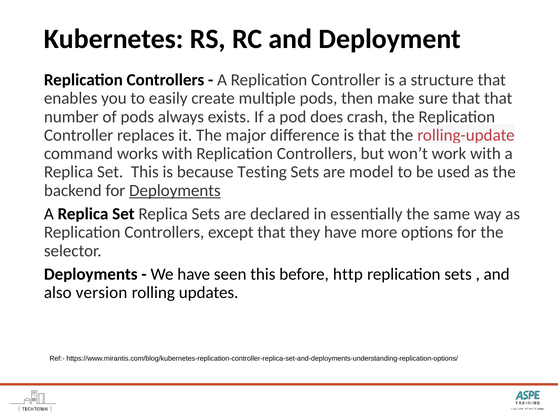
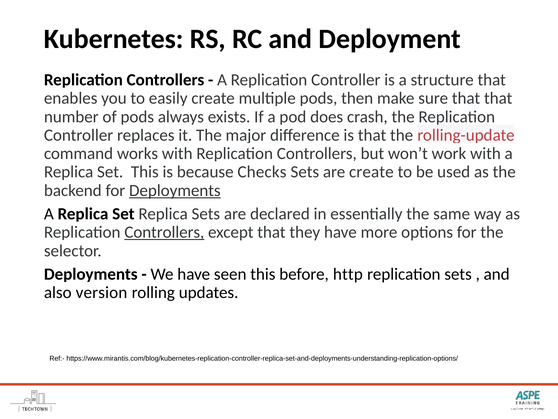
Testing: Testing -> Checks
are model: model -> create
Controllers at (164, 232) underline: none -> present
